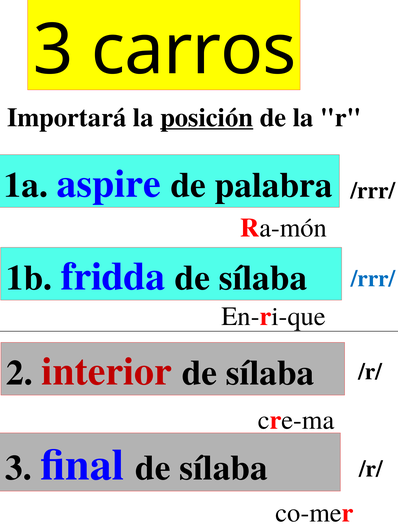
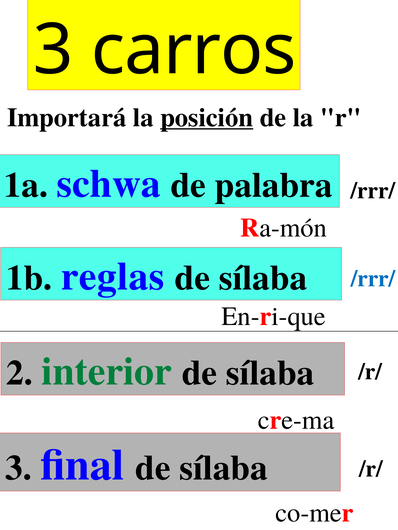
aspire: aspire -> schwa
fridda: fridda -> reglas
interior colour: red -> green
